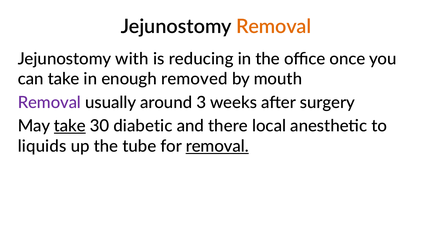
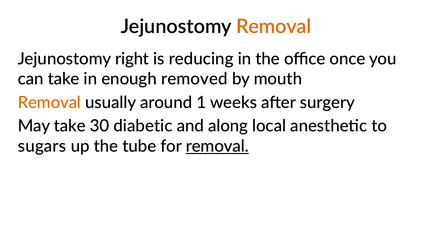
with: with -> right
Removal at (49, 103) colour: purple -> orange
3: 3 -> 1
take at (70, 126) underline: present -> none
there: there -> along
liquids: liquids -> sugars
